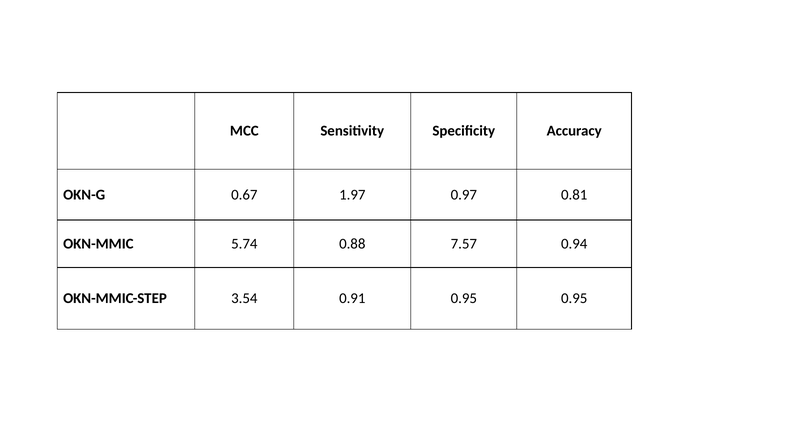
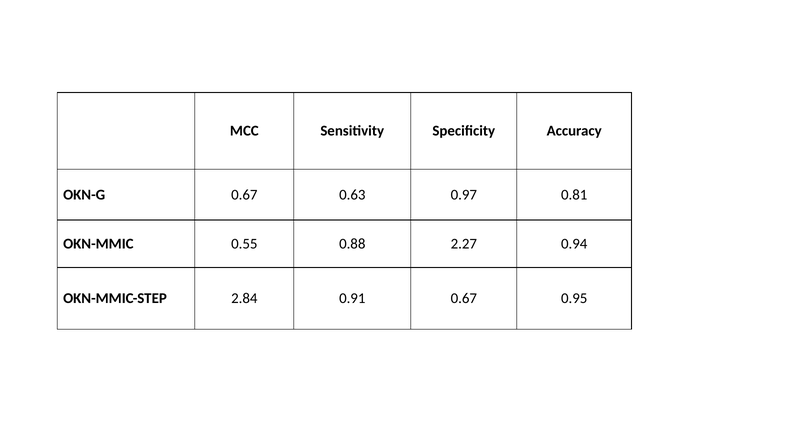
1.97: 1.97 -> 0.63
5.74: 5.74 -> 0.55
7.57: 7.57 -> 2.27
3.54: 3.54 -> 2.84
0.91 0.95: 0.95 -> 0.67
